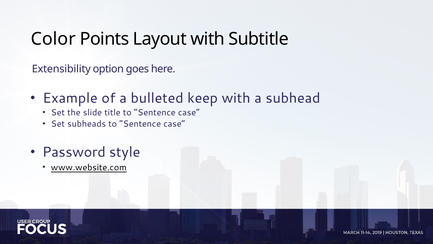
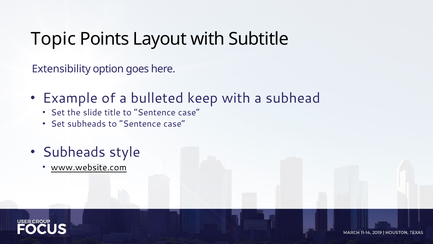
Color: Color -> Topic
Password at (74, 152): Password -> Subheads
